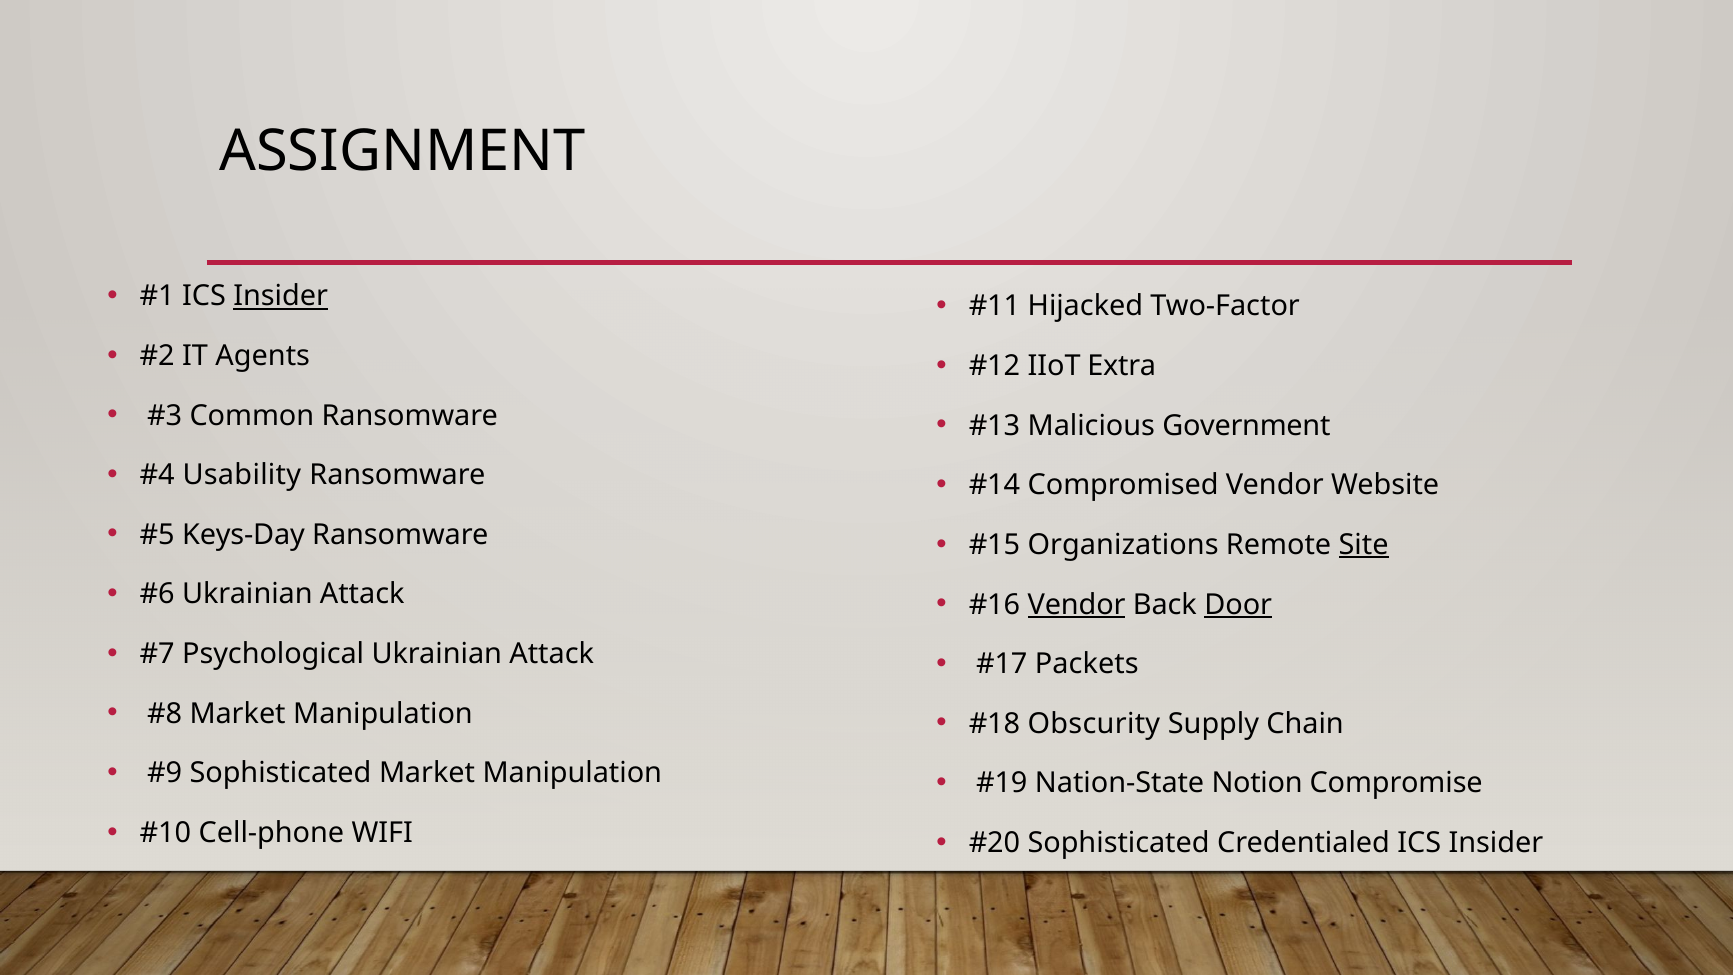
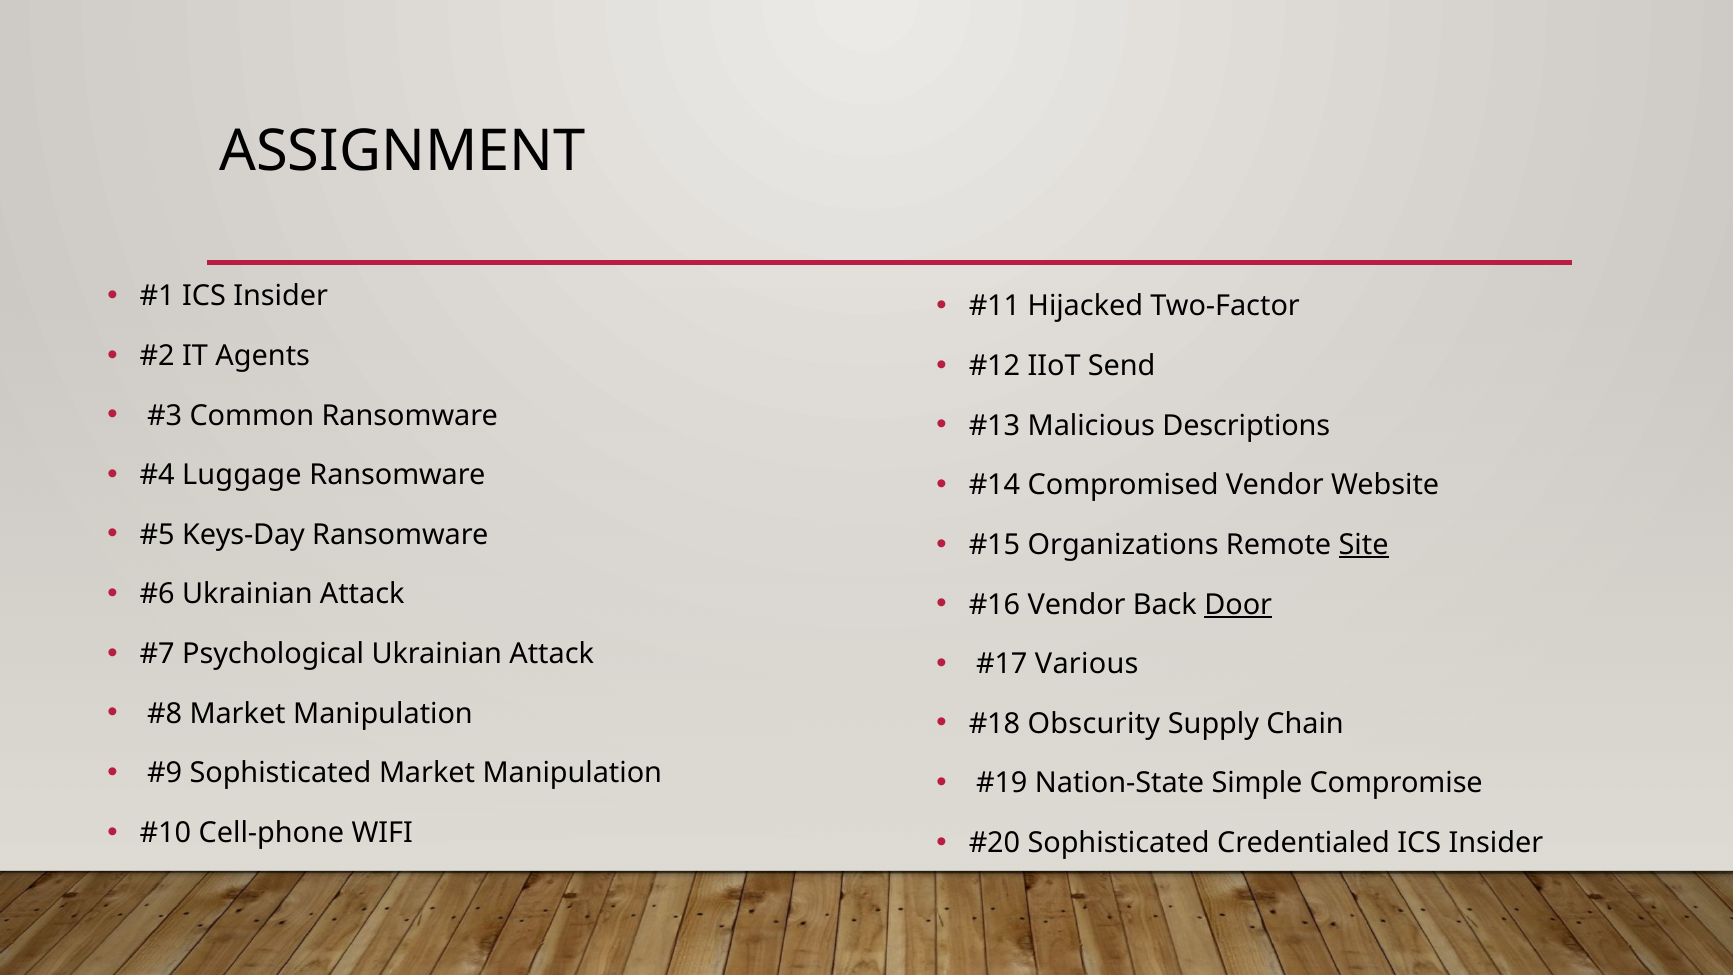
Insider at (281, 296) underline: present -> none
Extra: Extra -> Send
Government: Government -> Descriptions
Usability: Usability -> Luggage
Vendor at (1077, 604) underline: present -> none
Packets: Packets -> Various
Notion: Notion -> Simple
